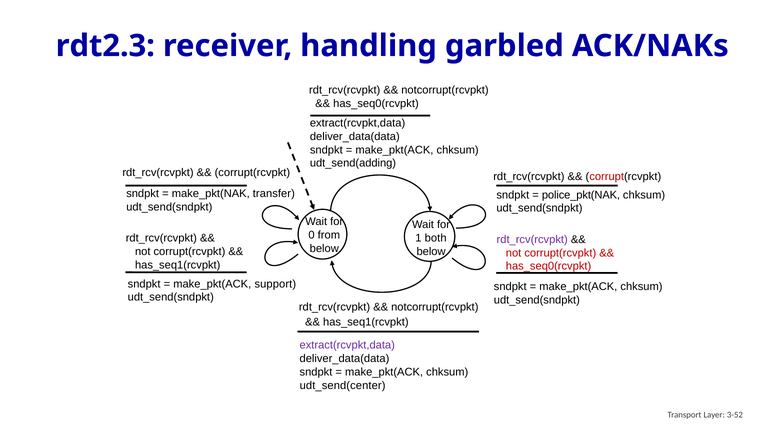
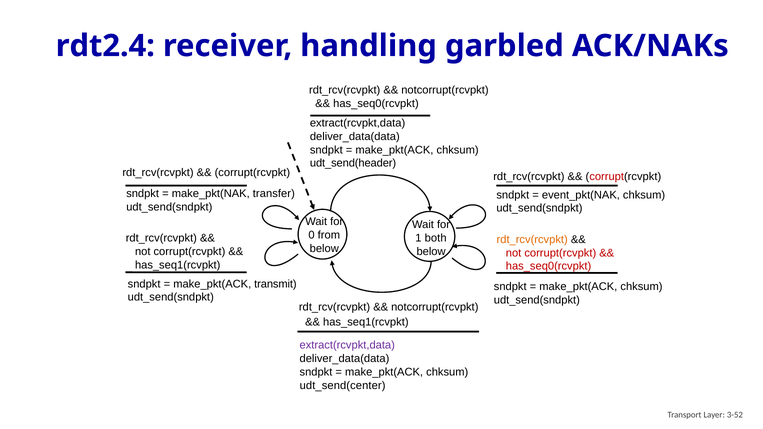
rdt2.3: rdt2.3 -> rdt2.4
udt_send(adding: udt_send(adding -> udt_send(header
police_pkt(NAK: police_pkt(NAK -> event_pkt(NAK
rdt_rcv(rcvpkt at (532, 240) colour: purple -> orange
support: support -> transmit
